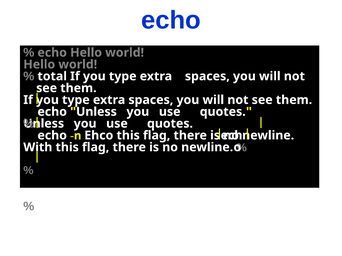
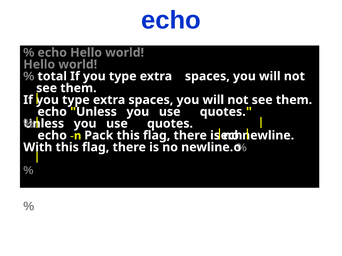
Ehco: Ehco -> Pack
